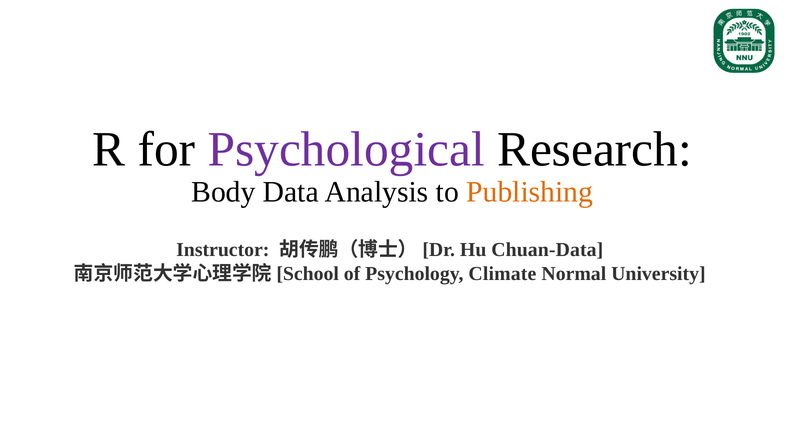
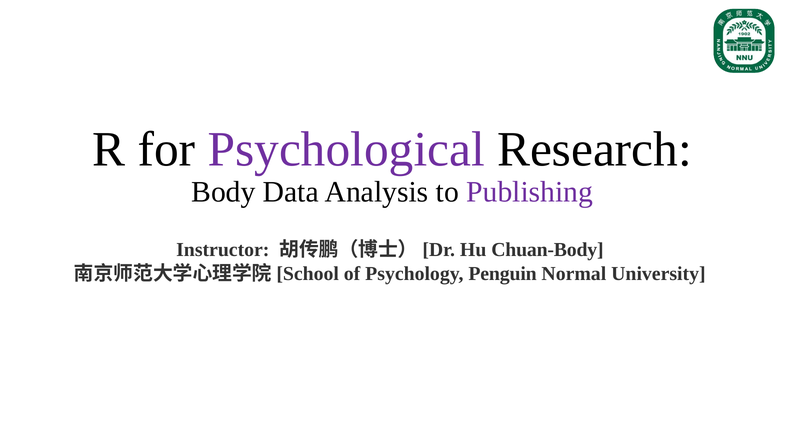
Publishing colour: orange -> purple
Chuan-Data: Chuan-Data -> Chuan-Body
Climate: Climate -> Penguin
